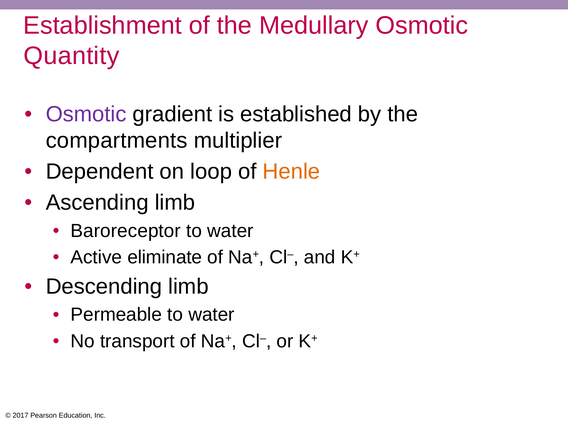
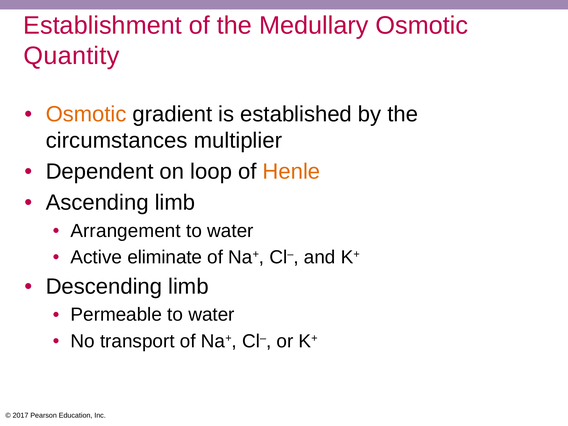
Osmotic at (86, 114) colour: purple -> orange
compartments: compartments -> circumstances
Baroreceptor: Baroreceptor -> Arrangement
